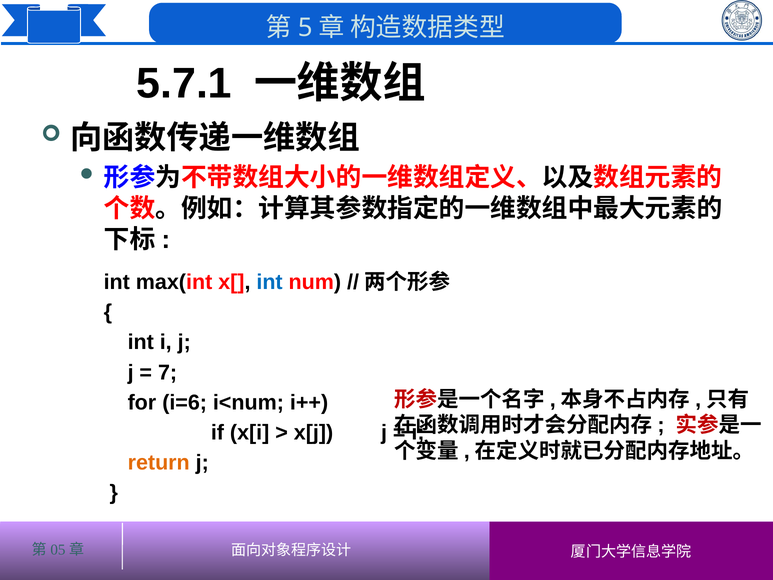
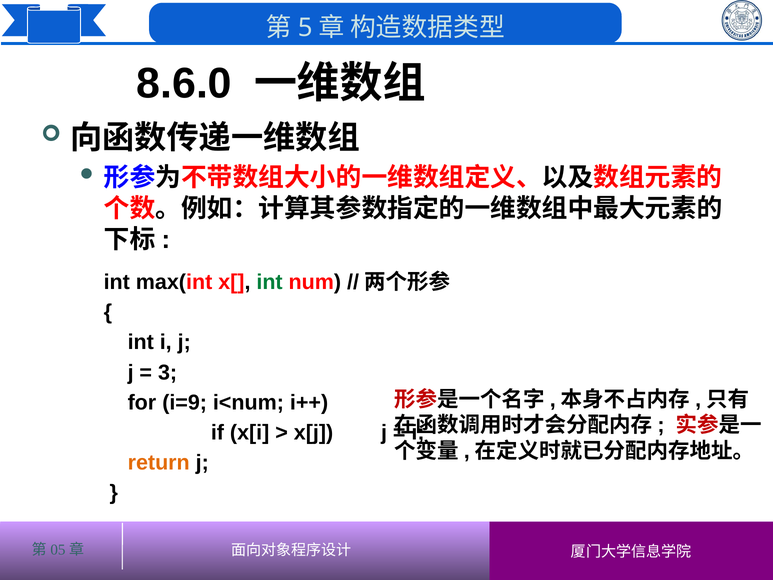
5.7.1: 5.7.1 -> 8.6.0
int at (270, 282) colour: blue -> green
7: 7 -> 3
i=6: i=6 -> i=9
